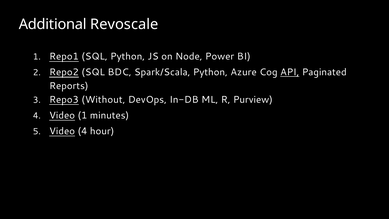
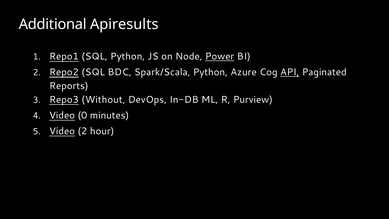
Revoscale: Revoscale -> Apiresults
Power underline: none -> present
Video 1: 1 -> 0
Video 4: 4 -> 2
